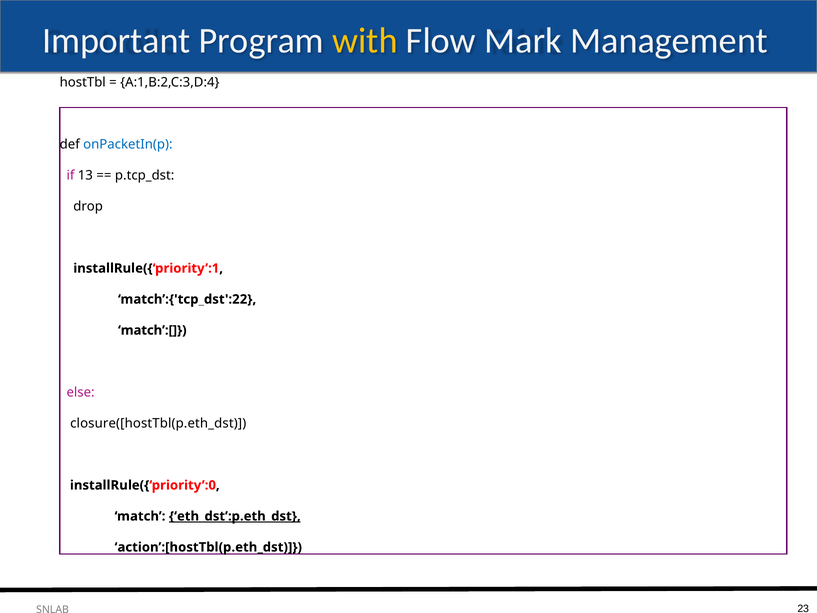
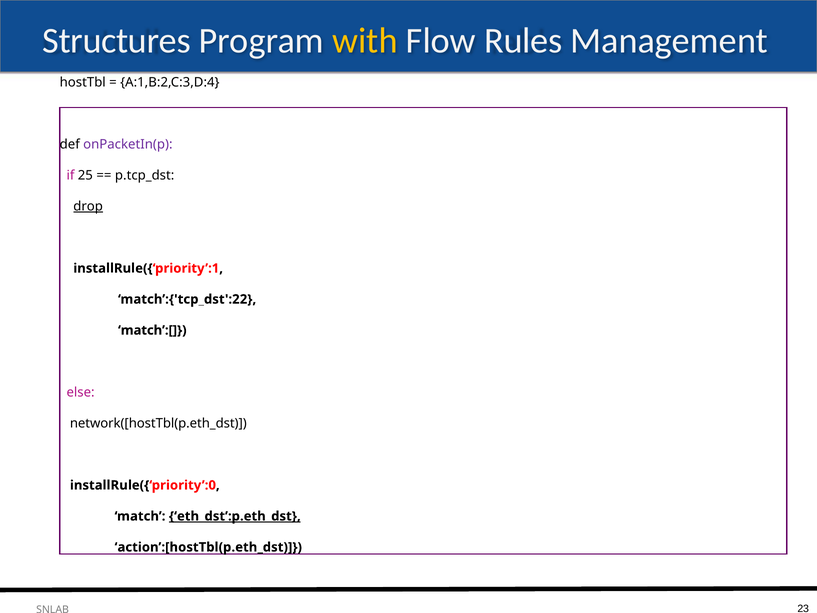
Important: Important -> Structures
Mark: Mark -> Rules
onPacketIn(p colour: blue -> purple
13: 13 -> 25
drop underline: none -> present
closure([hostTbl(p.eth_dst: closure([hostTbl(p.eth_dst -> network([hostTbl(p.eth_dst
